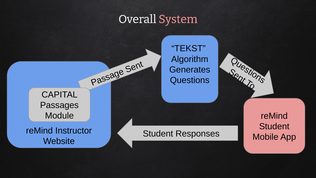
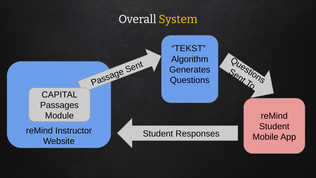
System colour: pink -> yellow
